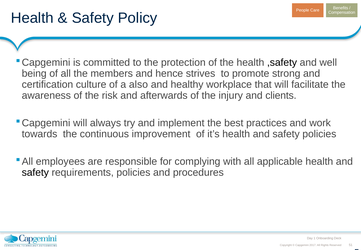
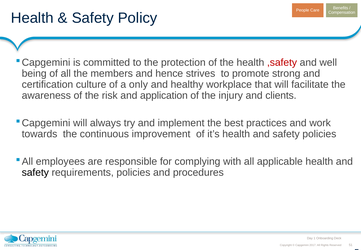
,safety colour: black -> red
also: also -> only
afterwards: afterwards -> application
